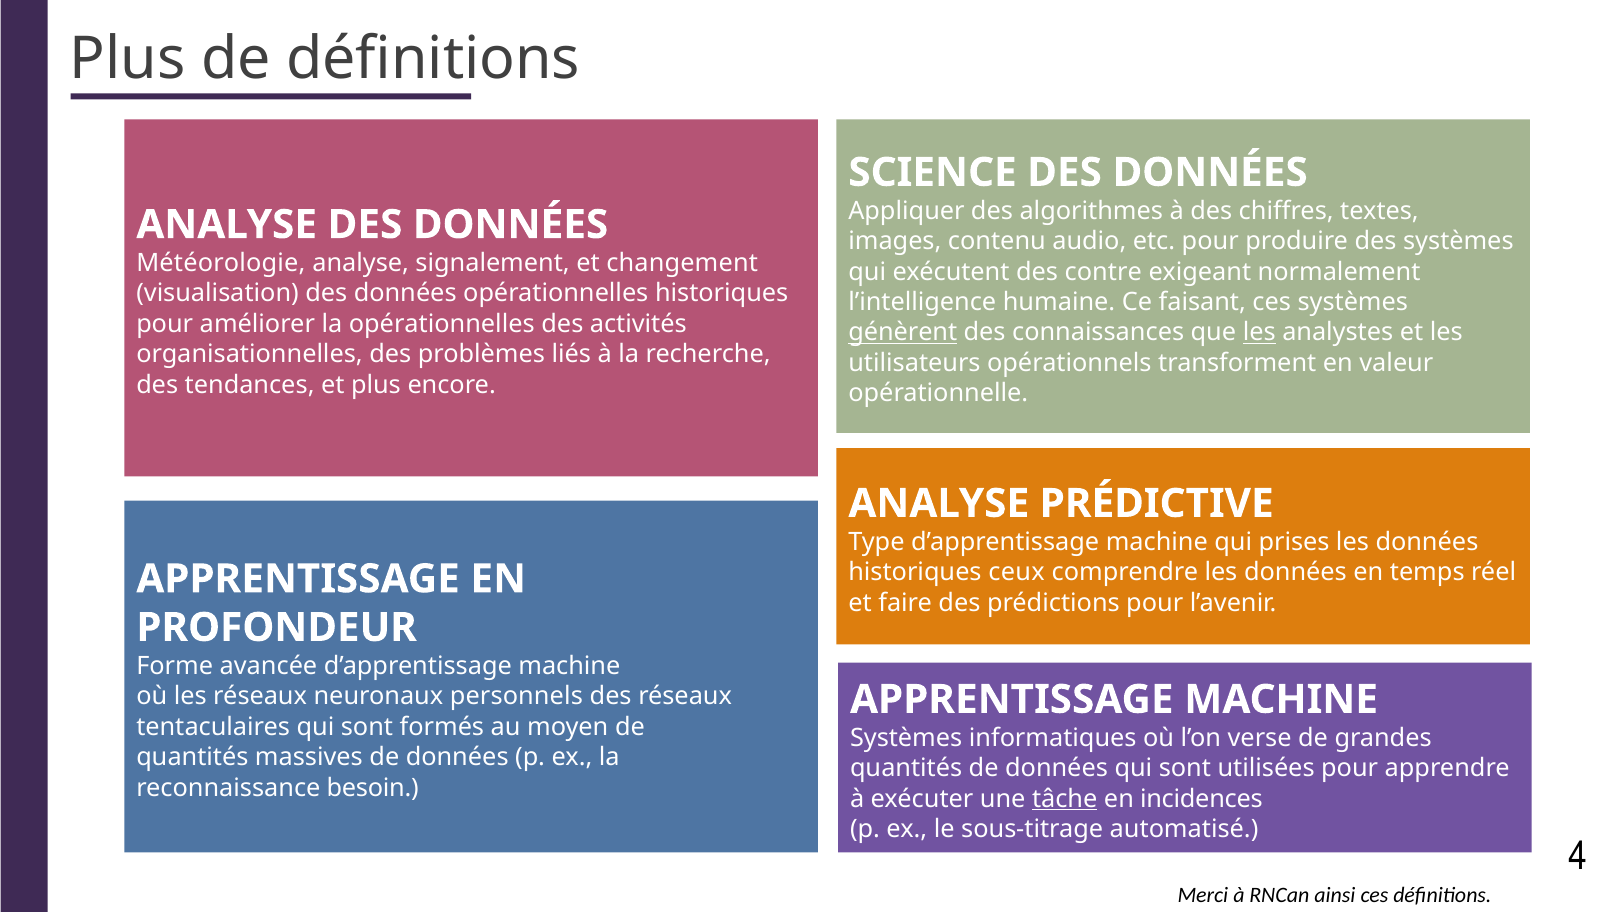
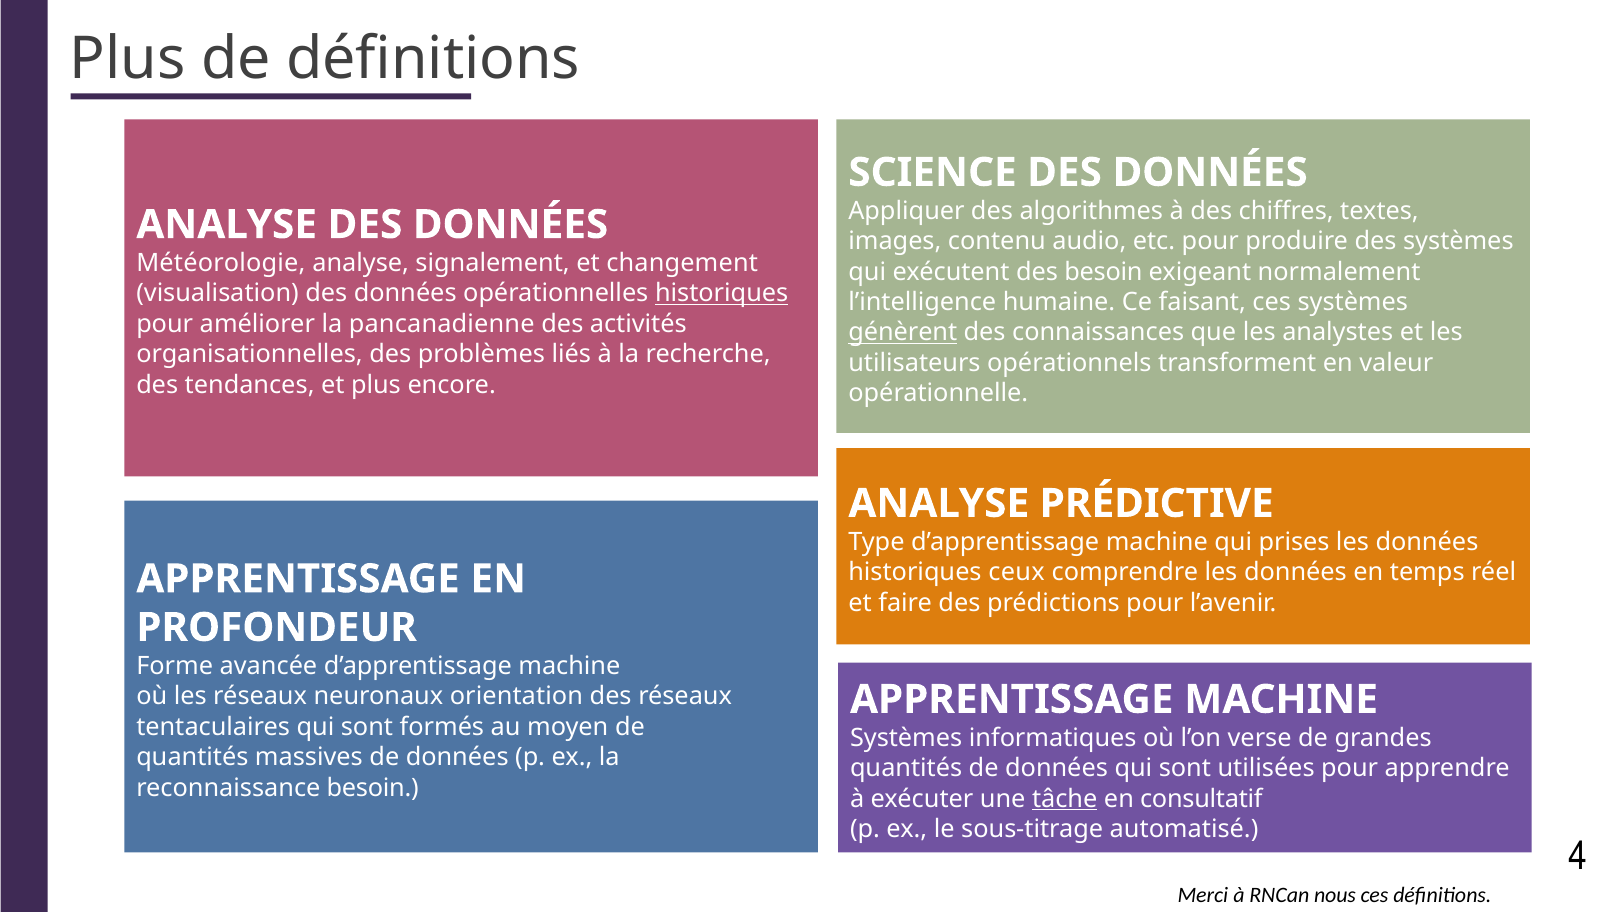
des contre: contre -> besoin
historiques at (722, 293) underline: none -> present
la opérationnelles: opérationnelles -> pancanadienne
les at (1259, 332) underline: present -> none
personnels: personnels -> orientation
incidences: incidences -> consultatif
ainsi: ainsi -> nous
